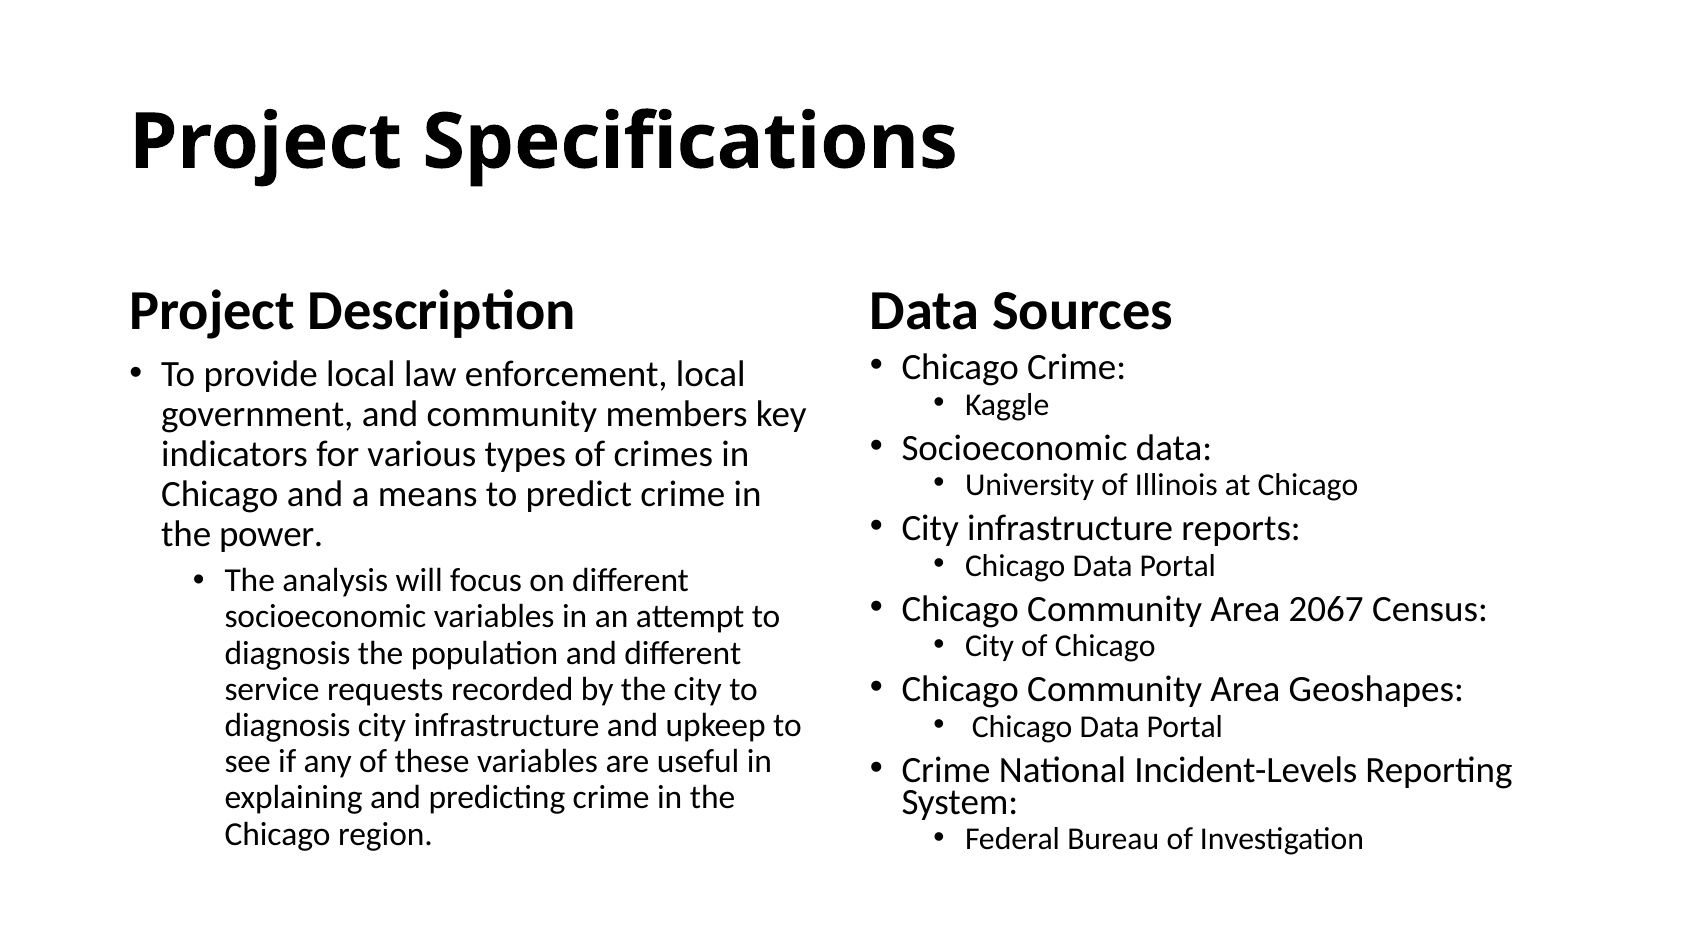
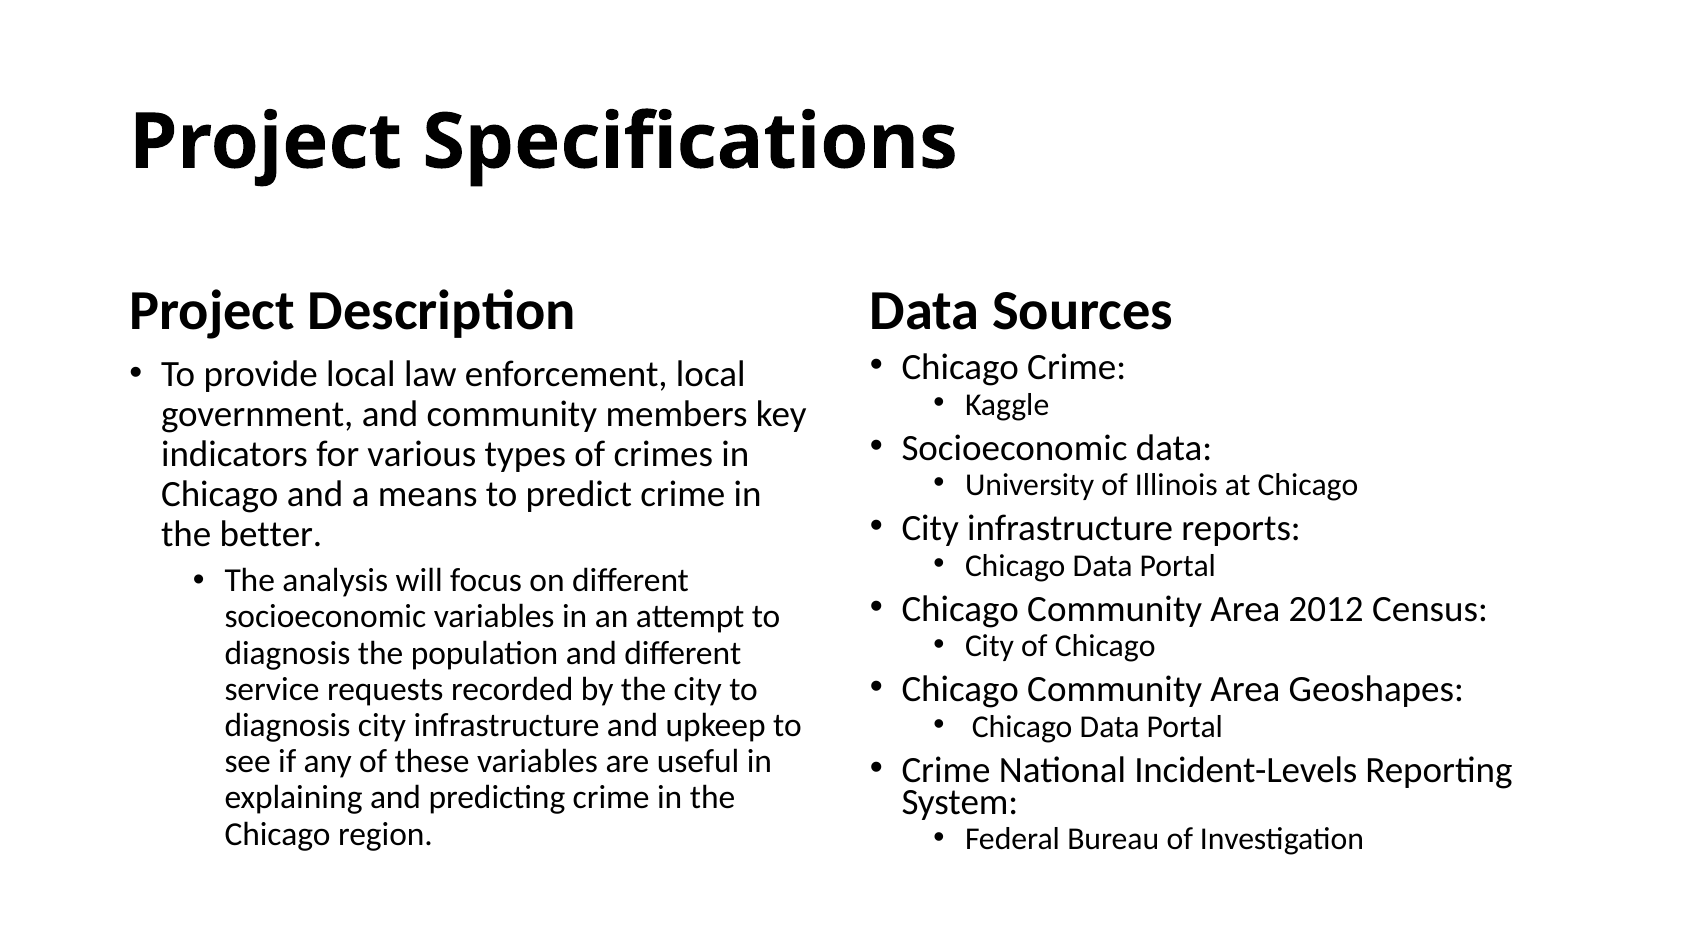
power: power -> better
2067: 2067 -> 2012
